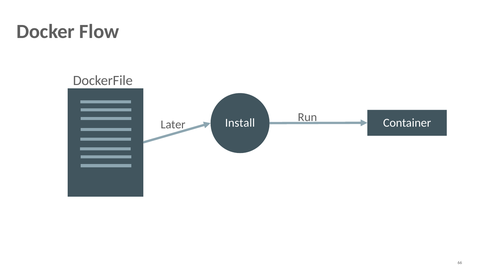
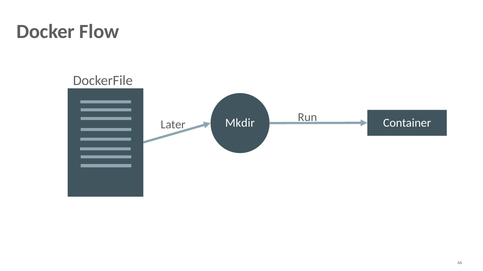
Install: Install -> Mkdir
